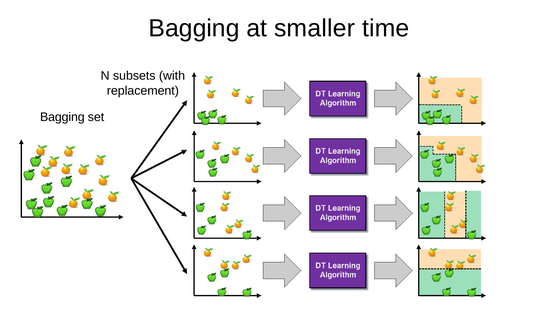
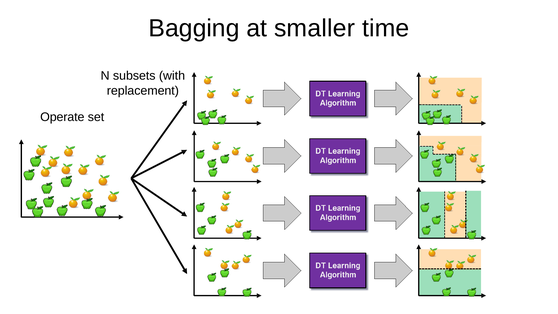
Bagging at (62, 117): Bagging -> Operate
